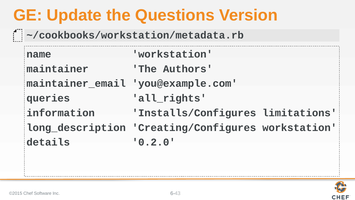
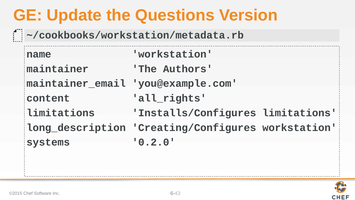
queries: queries -> content
information at (61, 113): information -> limitations
details: details -> systems
